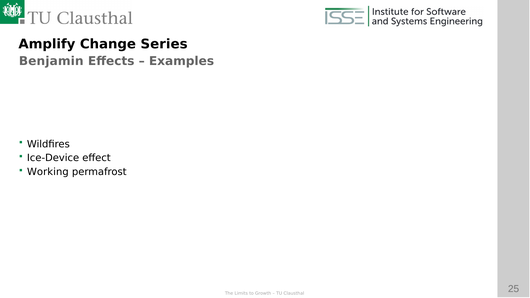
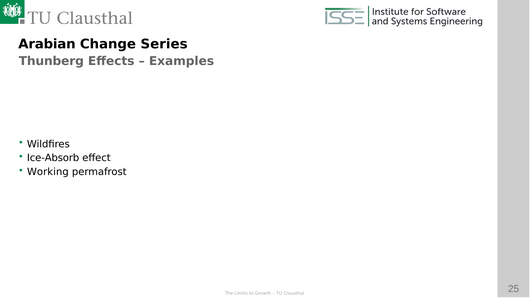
Amplify: Amplify -> Arabian
Benjamin: Benjamin -> Thunberg
Ice-Device: Ice-Device -> Ice-Absorb
